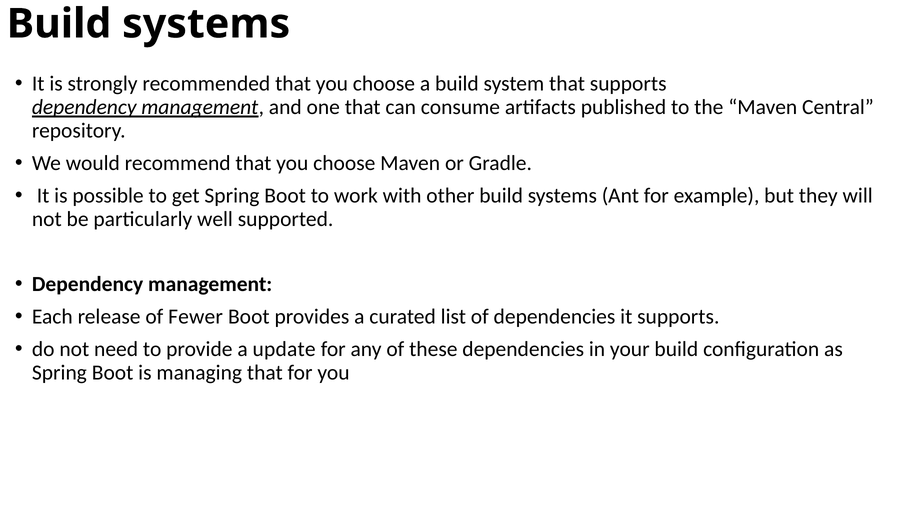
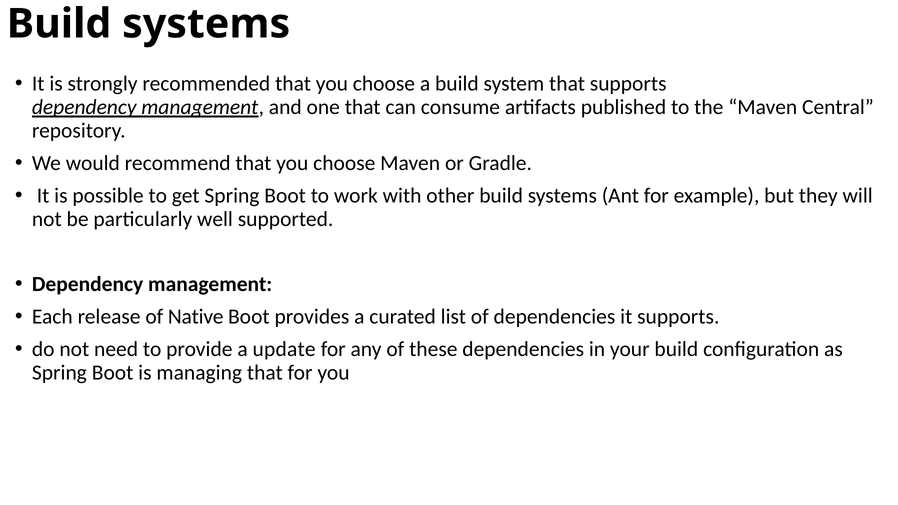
Fewer: Fewer -> Native
